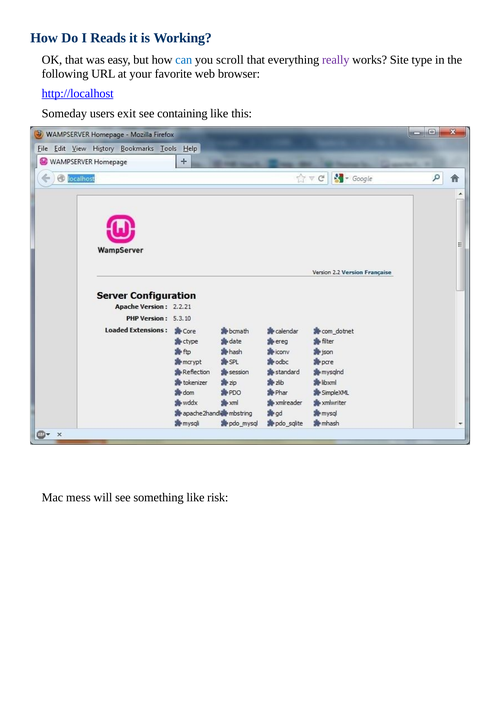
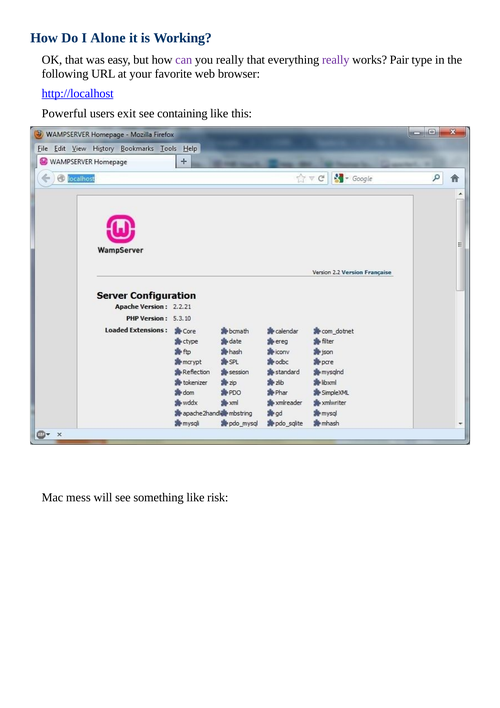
Reads: Reads -> Alone
can colour: blue -> purple
you scroll: scroll -> really
Site: Site -> Pair
Someday: Someday -> Powerful
